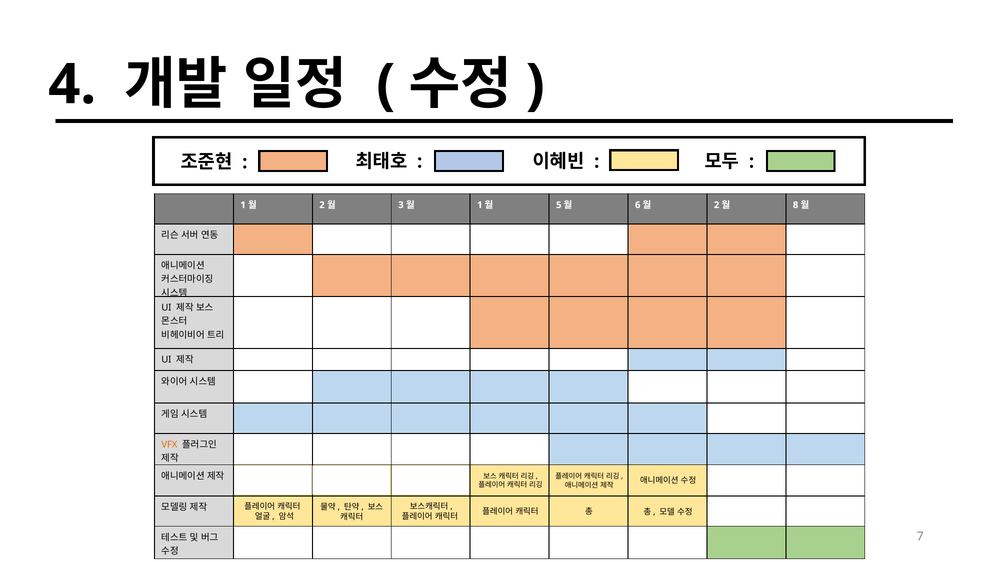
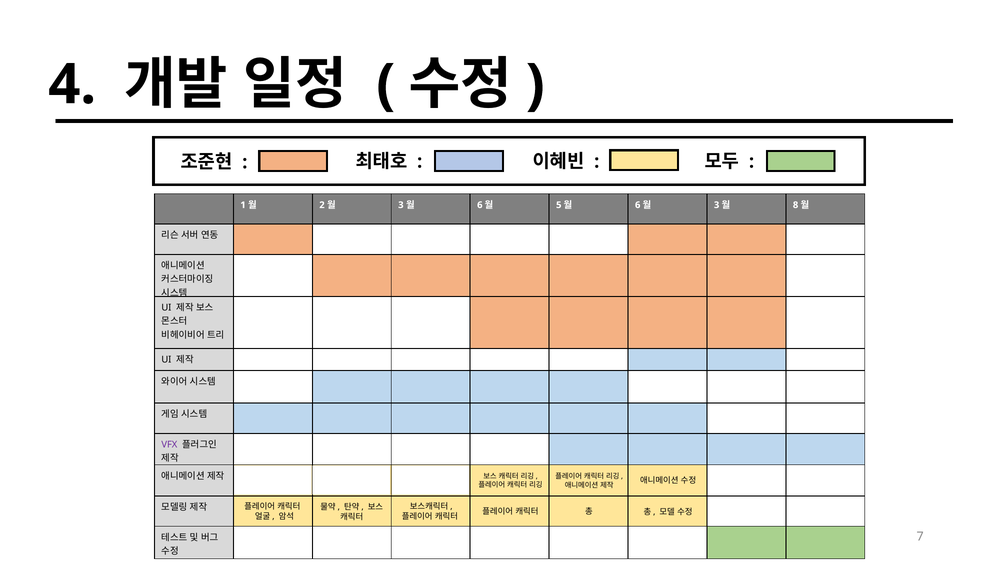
1 at (480, 205): 1 -> 6
2 at (717, 205): 2 -> 3
VFX colour: orange -> purple
